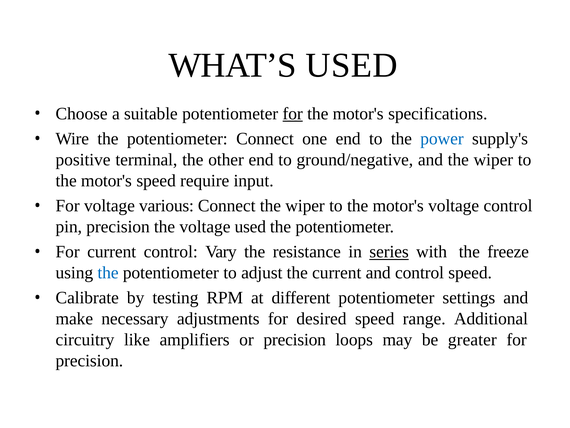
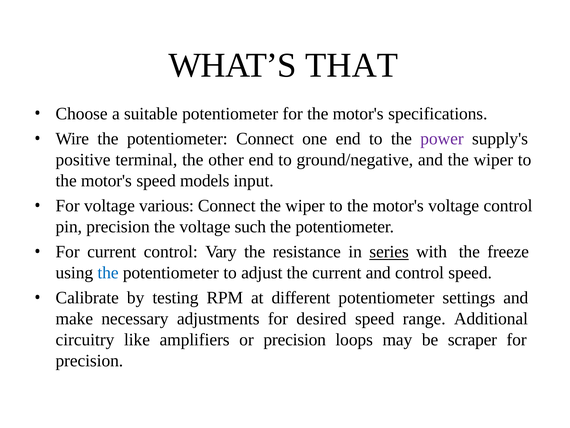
WHAT’S USED: USED -> THAT
for at (293, 114) underline: present -> none
power colour: blue -> purple
require: require -> models
voltage used: used -> such
greater: greater -> scraper
